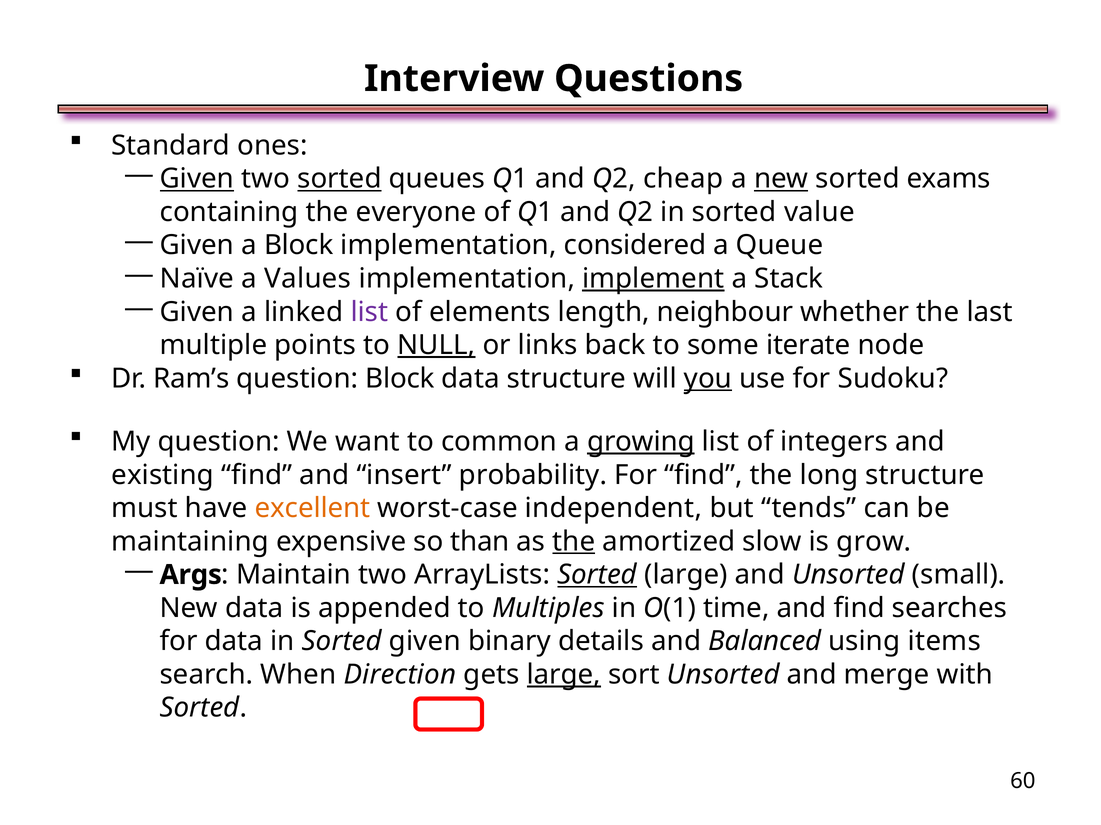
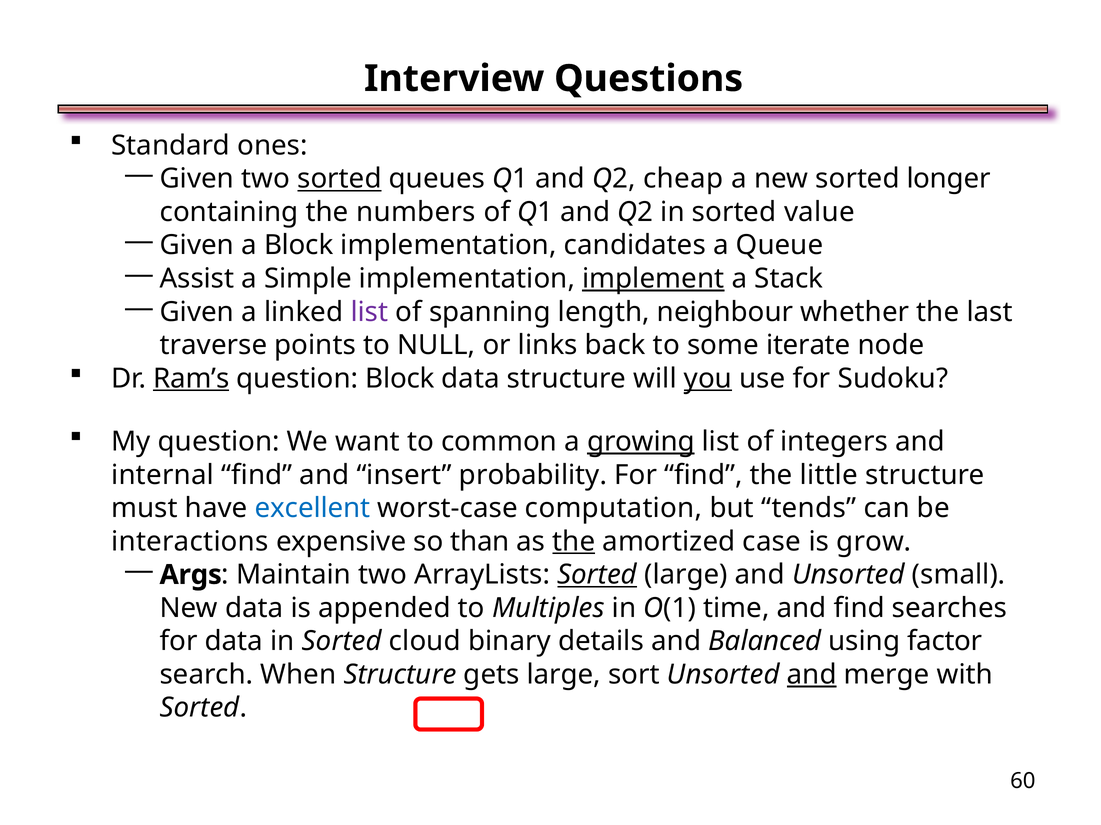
Given at (197, 179) underline: present -> none
new at (781, 179) underline: present -> none
exams: exams -> longer
everyone: everyone -> numbers
considered: considered -> candidates
Naïve: Naïve -> Assist
Values: Values -> Simple
elements: elements -> spanning
multiple: multiple -> traverse
NULL underline: present -> none
Ram’s underline: none -> present
existing: existing -> internal
long: long -> little
excellent colour: orange -> blue
independent: independent -> computation
maintaining: maintaining -> interactions
slow: slow -> case
Sorted given: given -> cloud
items: items -> factor
When Direction: Direction -> Structure
large at (564, 675) underline: present -> none
and at (812, 675) underline: none -> present
